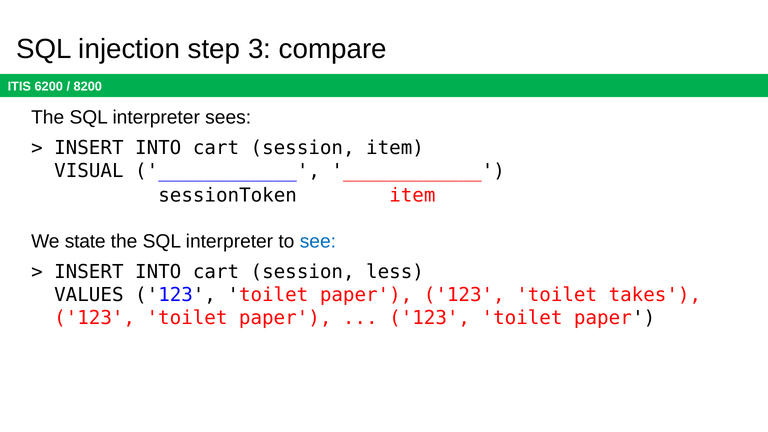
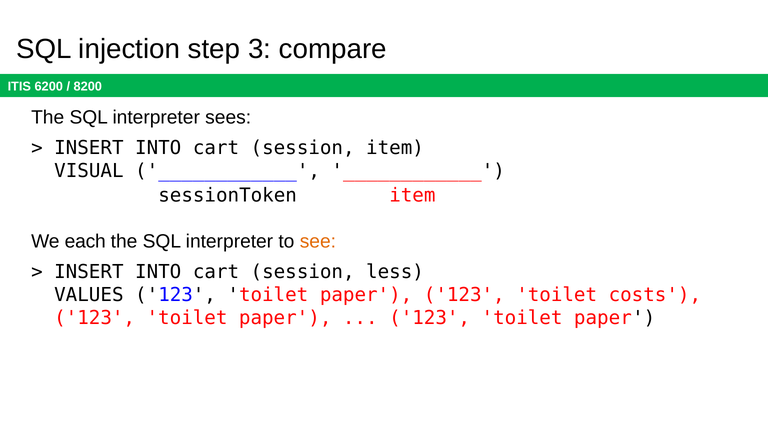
state: state -> each
see colour: blue -> orange
takes: takes -> costs
